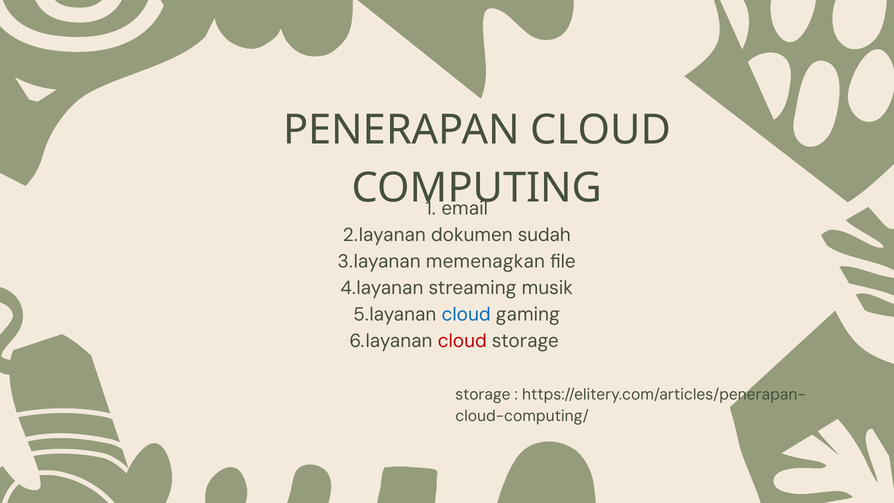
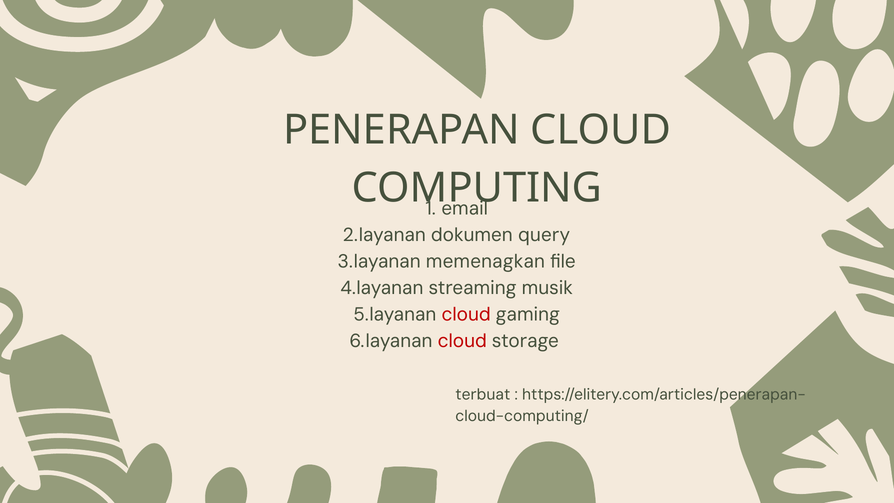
sudah: sudah -> query
cloud at (466, 314) colour: blue -> red
storage at (483, 394): storage -> terbuat
